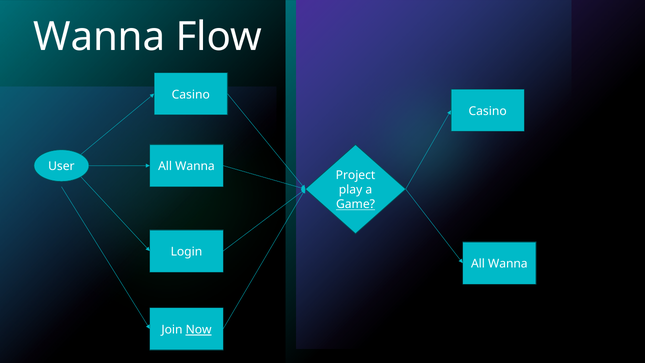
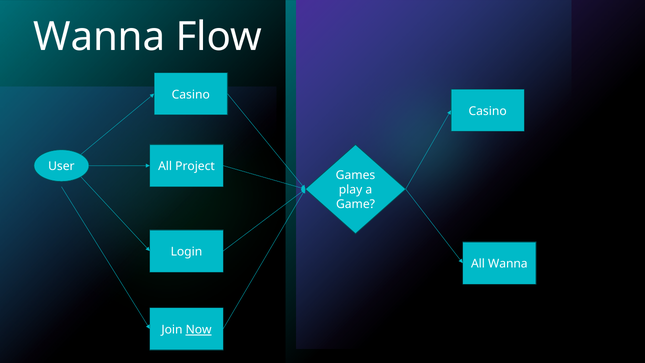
Wanna at (195, 166): Wanna -> Project
Project: Project -> Games
Game underline: present -> none
